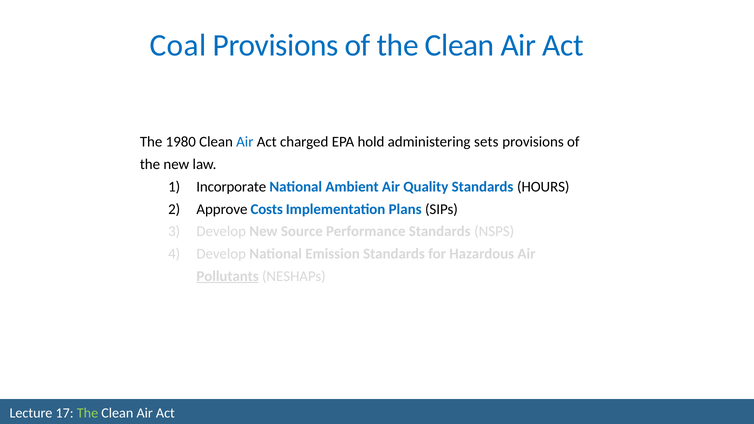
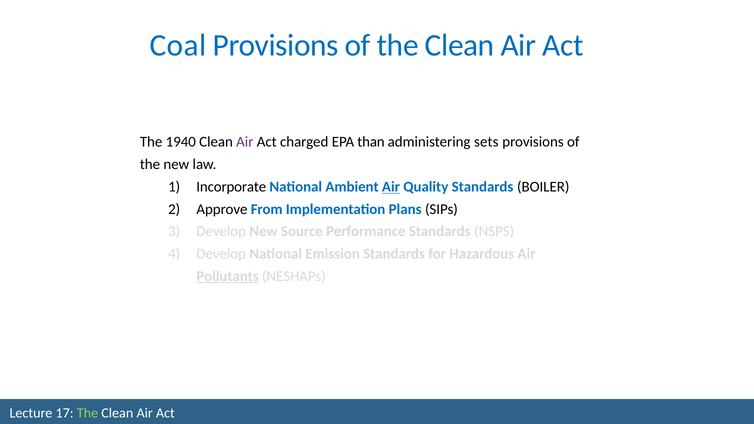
1980: 1980 -> 1940
Air at (245, 142) colour: blue -> purple
hold: hold -> than
Air at (391, 187) underline: none -> present
HOURS: HOURS -> BOILER
Costs: Costs -> From
